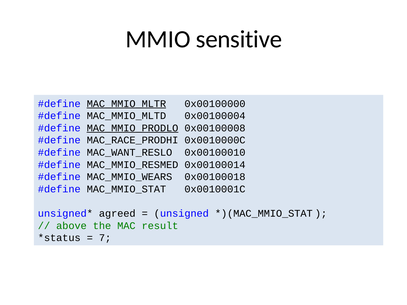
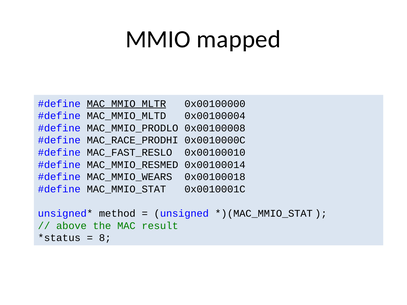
sensitive: sensitive -> mapped
MAC_MMIO_PRODLO underline: present -> none
MAC_WANT_RESLO: MAC_WANT_RESLO -> MAC_FAST_RESLO
agreed: agreed -> method
7: 7 -> 8
